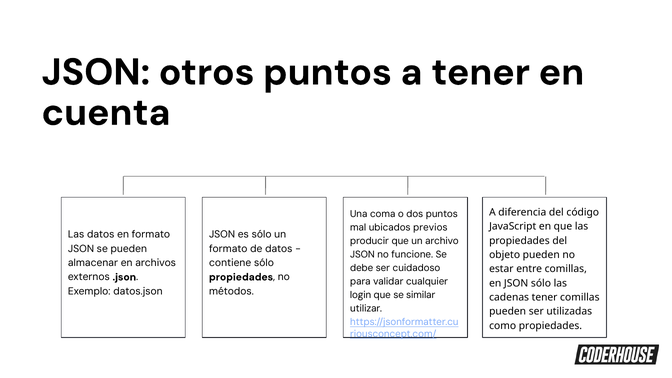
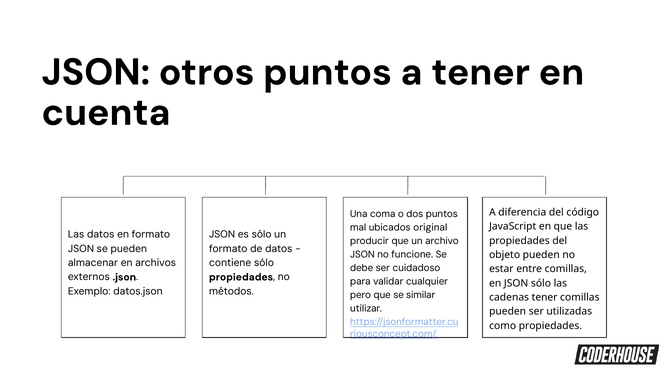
previos: previos -> original
login: login -> pero
